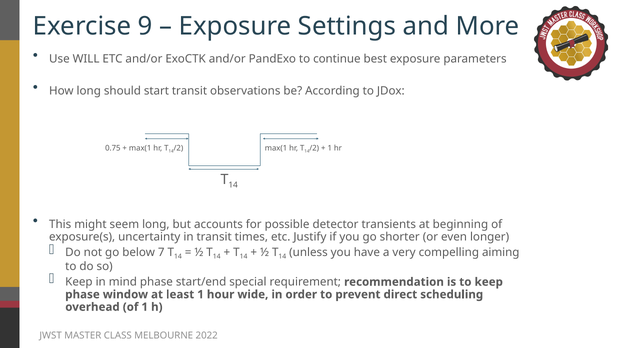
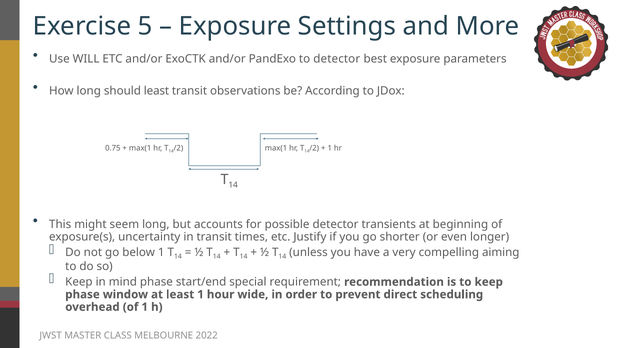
9: 9 -> 5
to continue: continue -> detector
should start: start -> least
below 7: 7 -> 1
